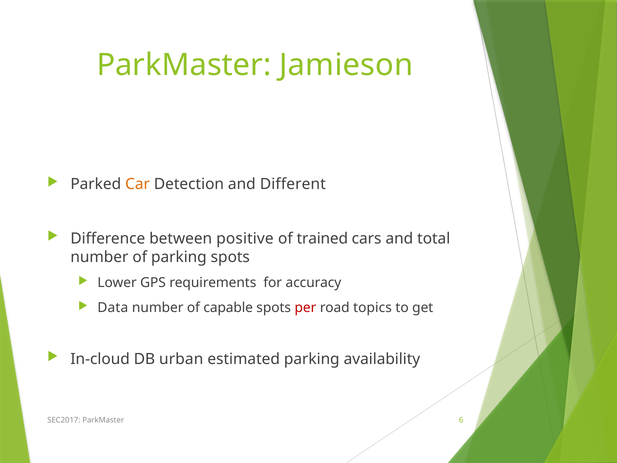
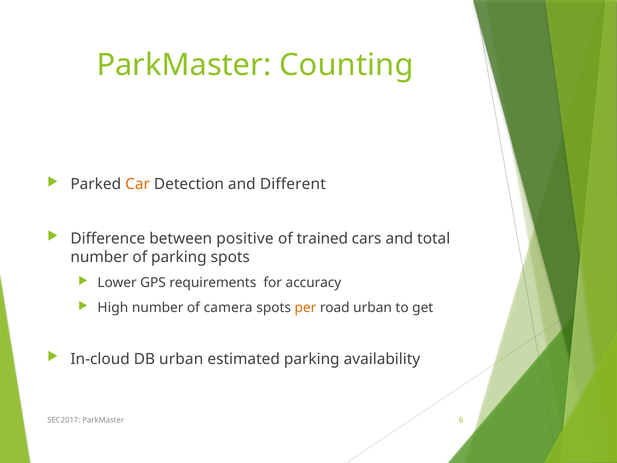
Jamieson: Jamieson -> Counting
Data: Data -> High
capable: capable -> camera
per colour: red -> orange
road topics: topics -> urban
